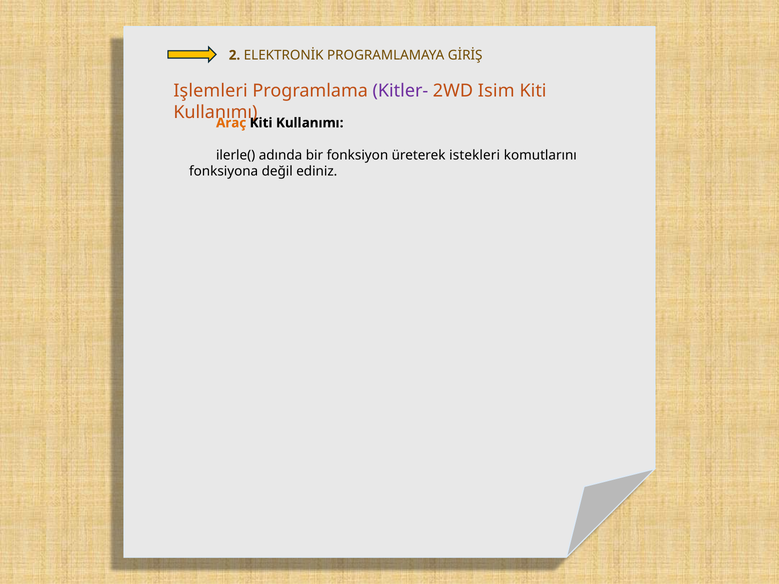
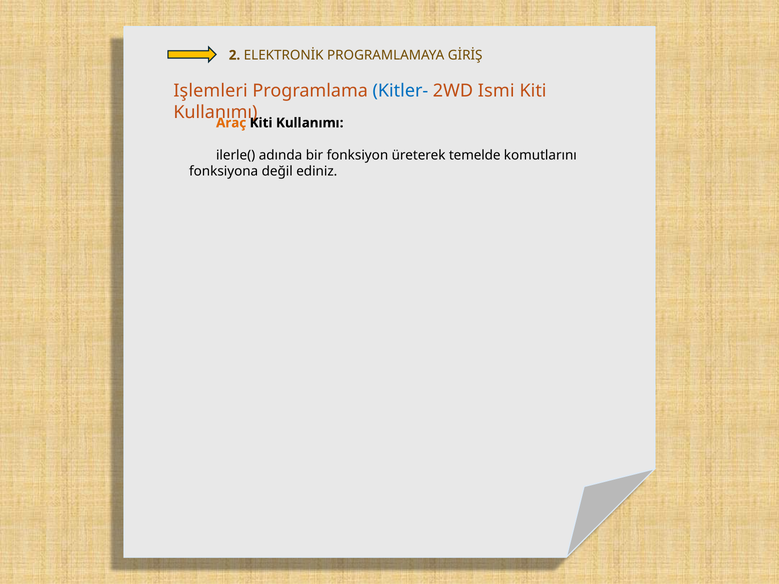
Kitler- colour: purple -> blue
Isim: Isim -> Ismi
istekleri: istekleri -> temelde
